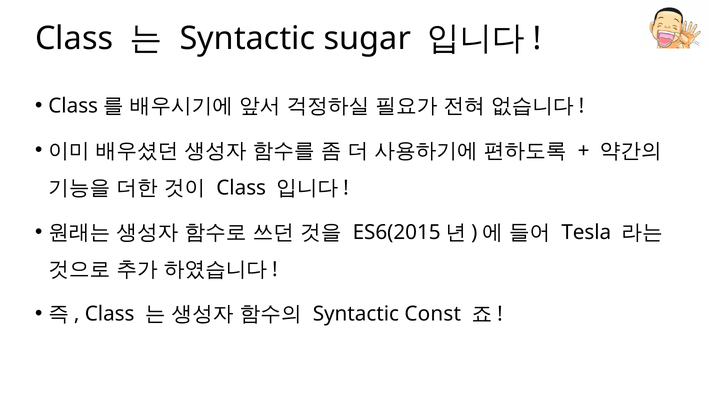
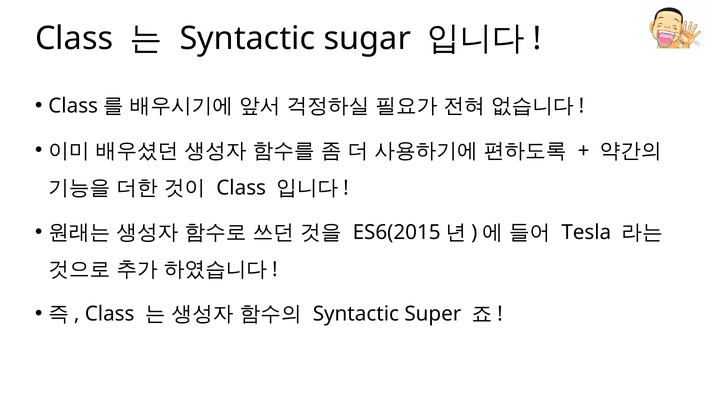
Const: Const -> Super
